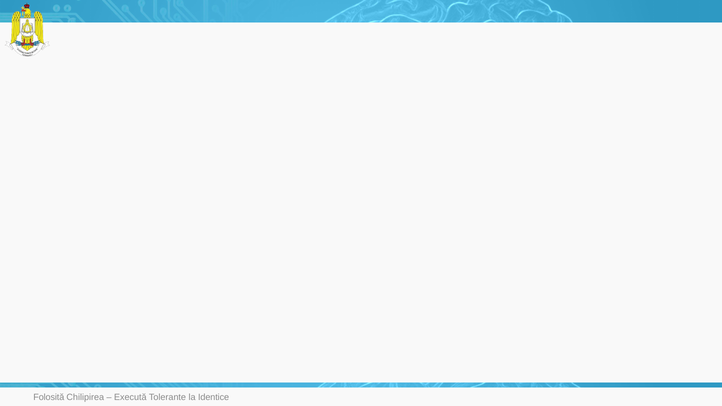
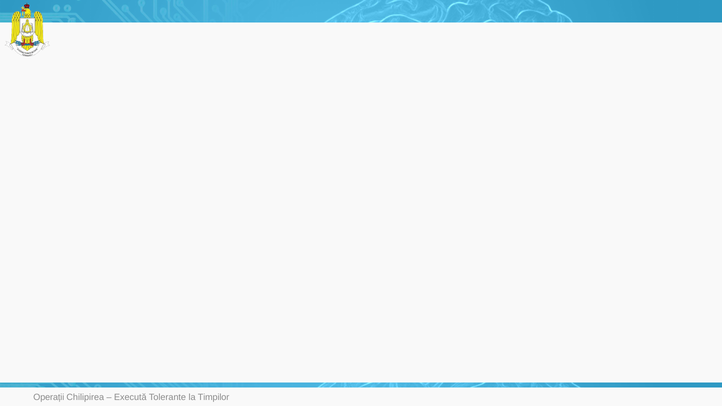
Folosită: Folosită -> Operații
Identice: Identice -> Timpilor
